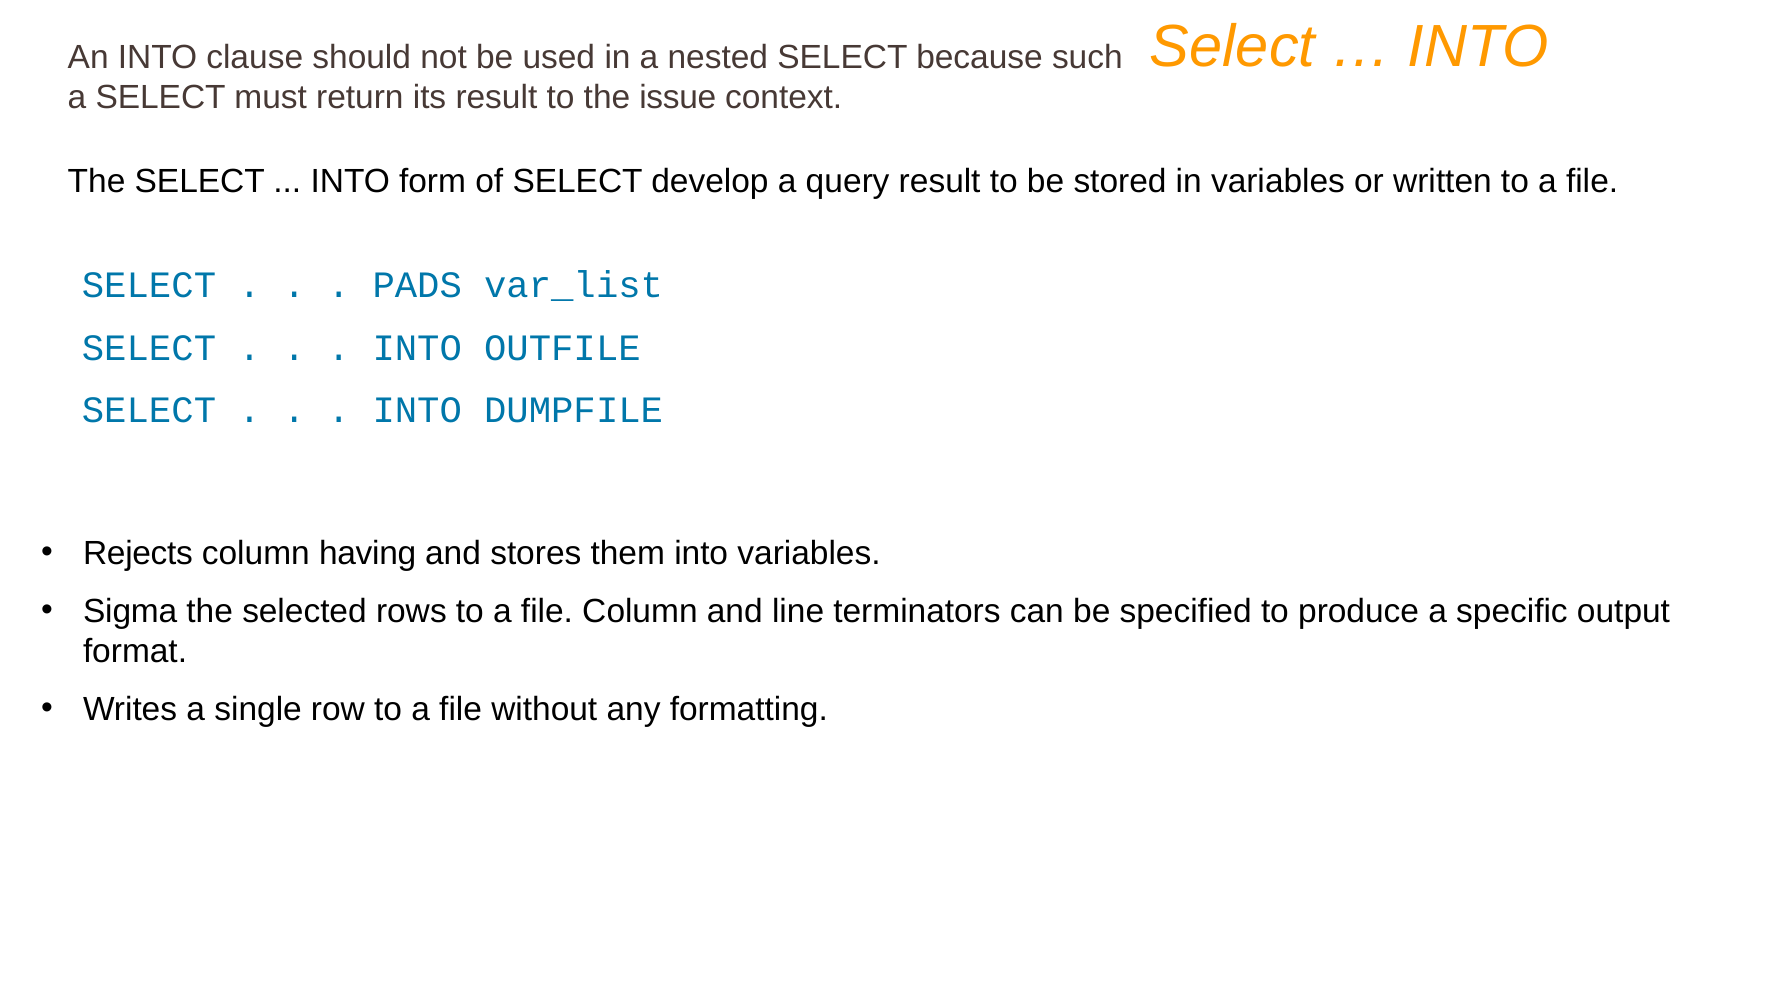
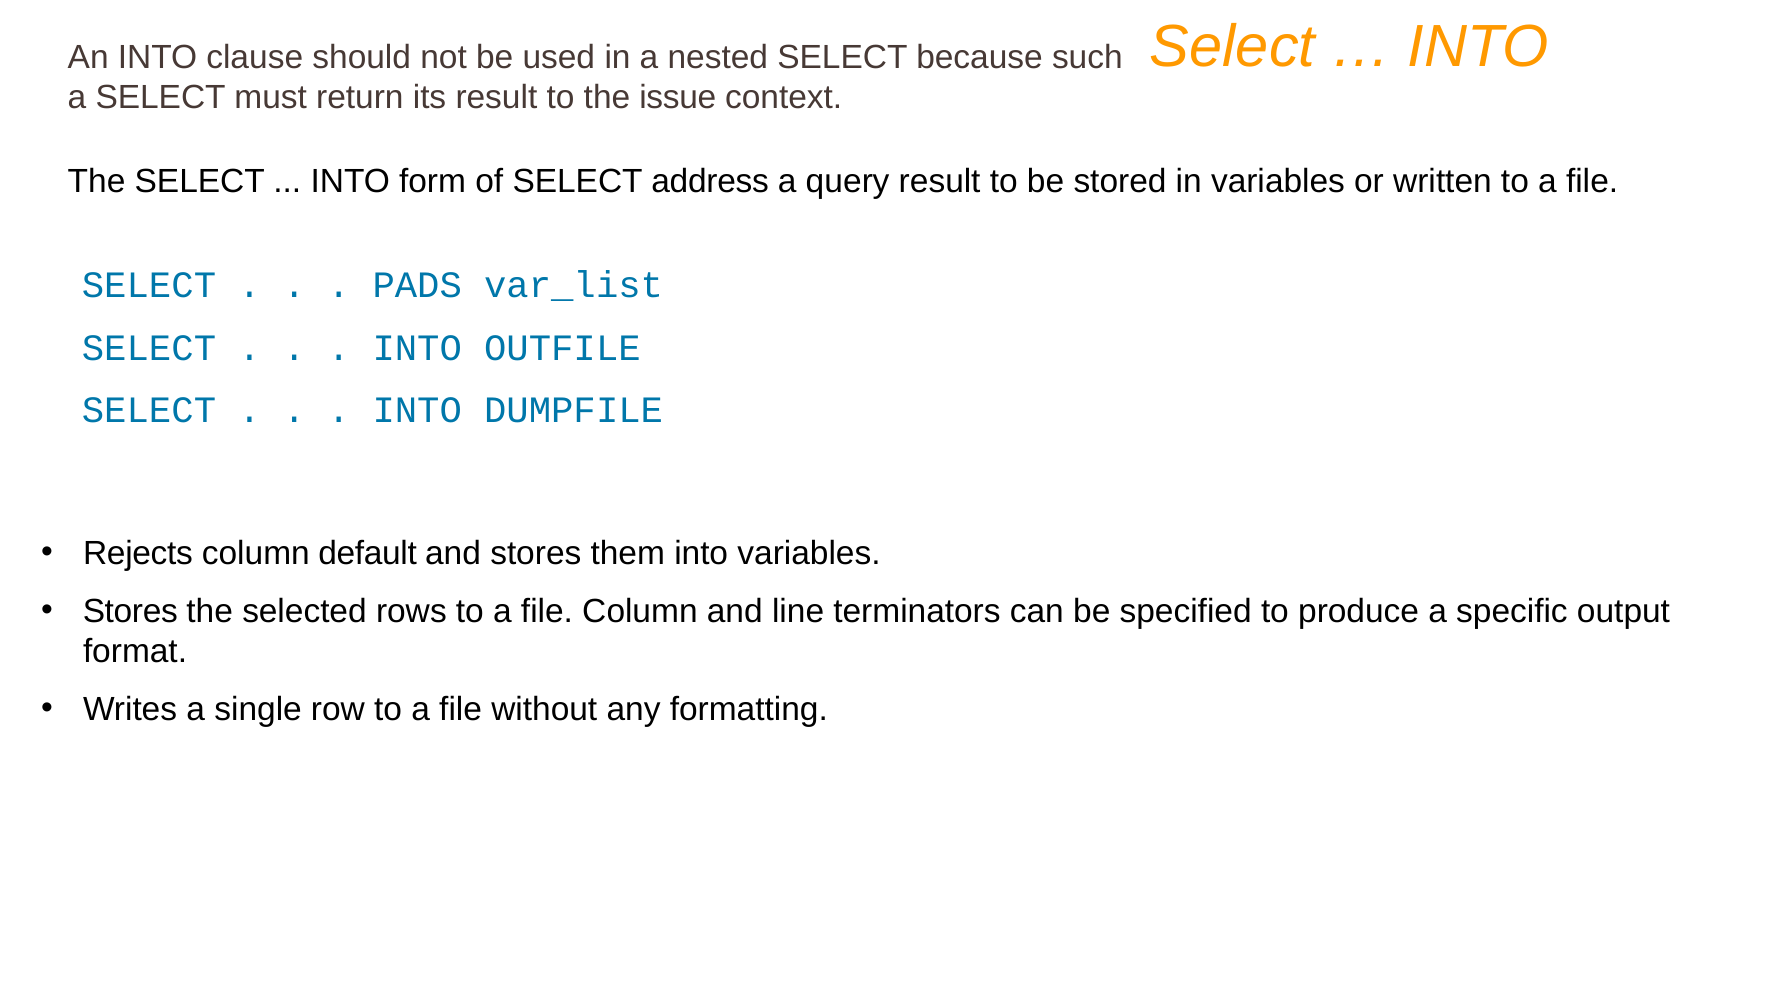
develop: develop -> address
having: having -> default
Sigma at (130, 612): Sigma -> Stores
